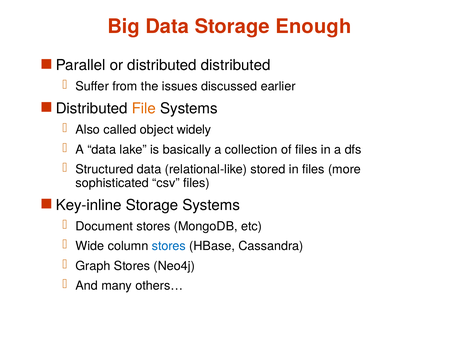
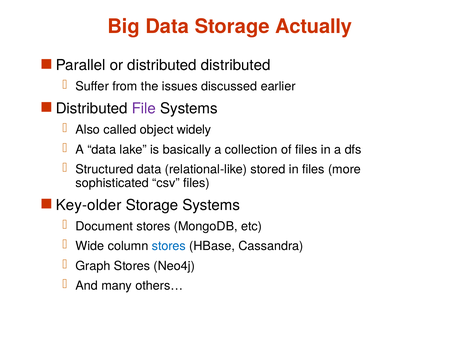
Enough: Enough -> Actually
File colour: orange -> purple
Key-inline: Key-inline -> Key-older
